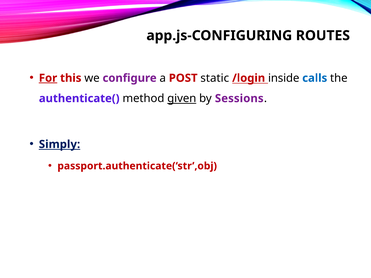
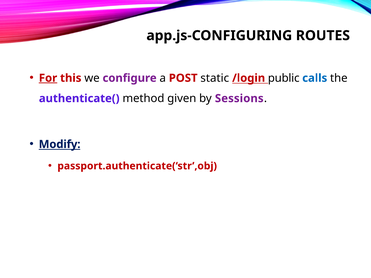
inside: inside -> public
given underline: present -> none
Simply: Simply -> Modify
